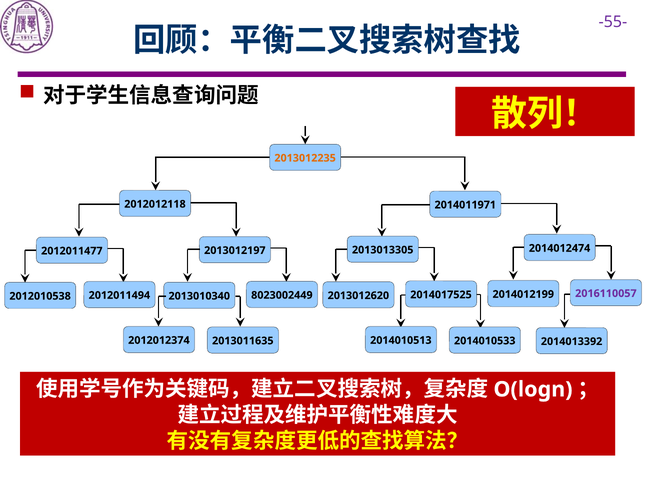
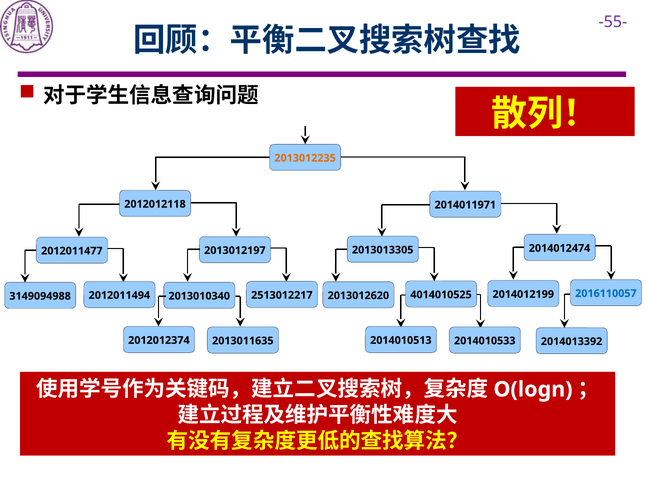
2012010538: 2012010538 -> 3149094988
8023002449: 8023002449 -> 2513012217
2014017525: 2014017525 -> 4014010525
2016110057 colour: purple -> blue
